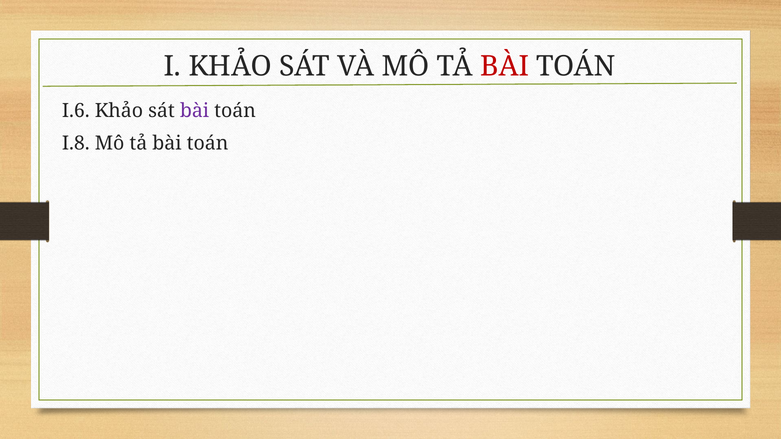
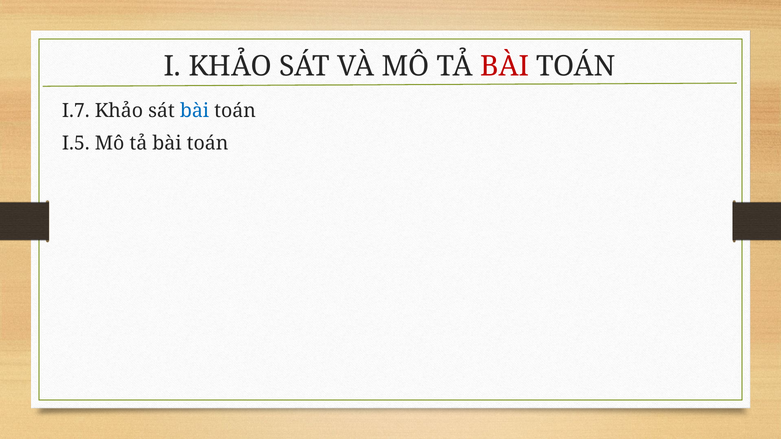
I.6: I.6 -> I.7
bài at (195, 111) colour: purple -> blue
I.8: I.8 -> I.5
